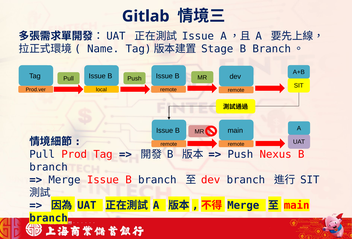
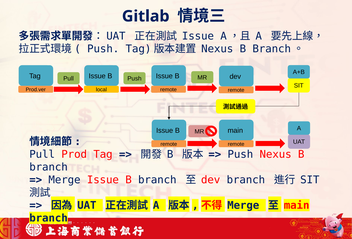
Name at (103, 49): Name -> Push
Stage at (217, 49): Stage -> Nexus
